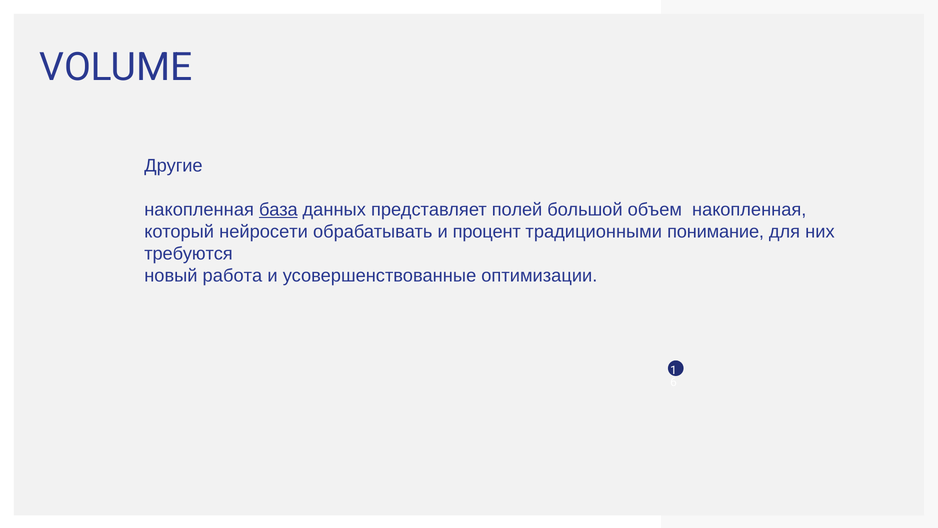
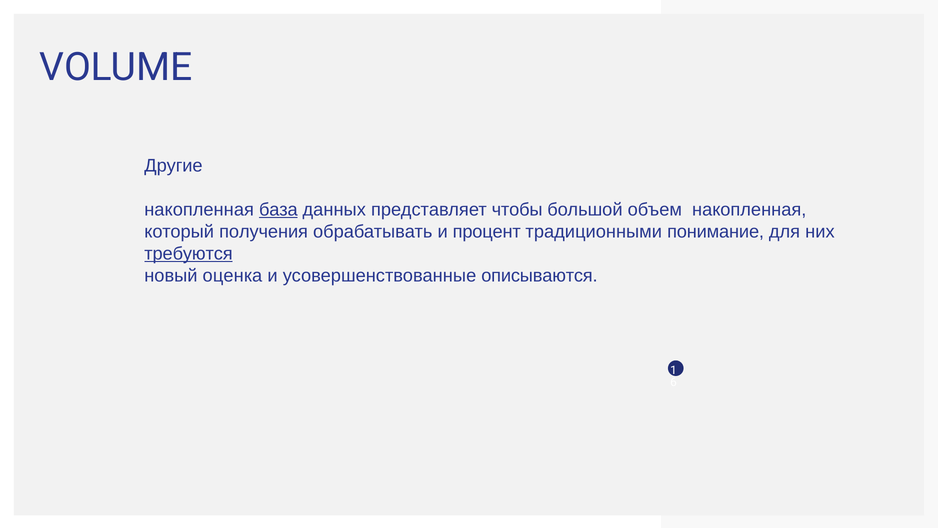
полей: полей -> чтобы
нейросети: нейросети -> получения
требуются underline: none -> present
работа: работа -> оценка
оптимизации: оптимизации -> описываются
